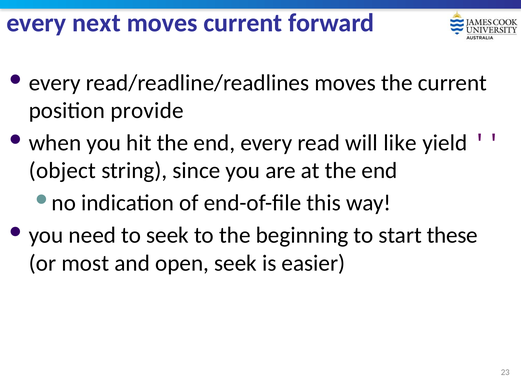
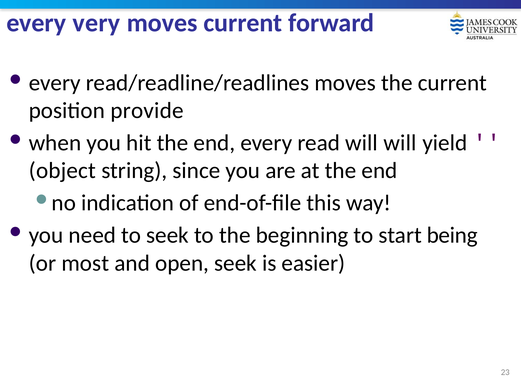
next: next -> very
will like: like -> will
these: these -> being
